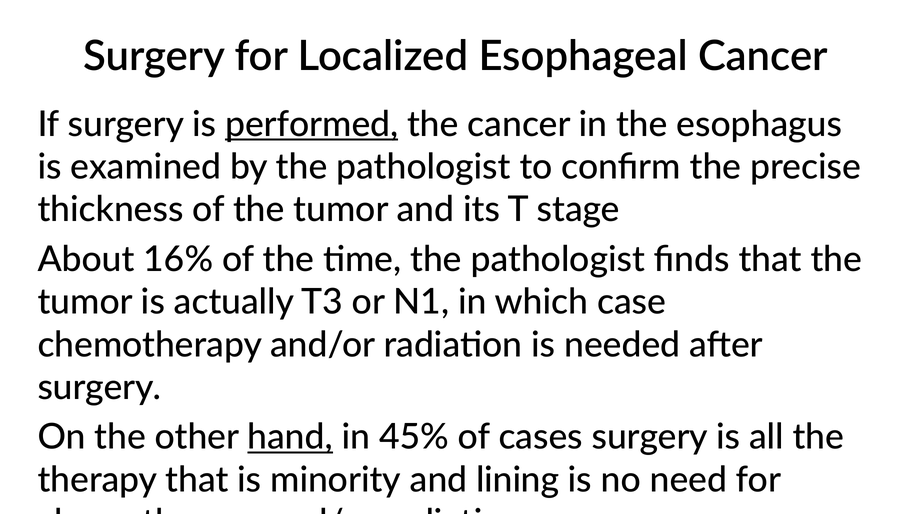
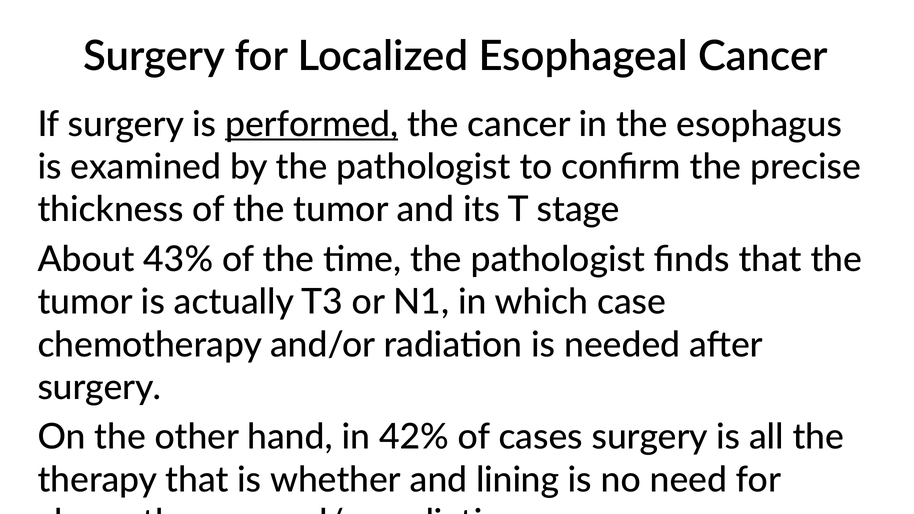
16%: 16% -> 43%
hand underline: present -> none
45%: 45% -> 42%
minority: minority -> whether
